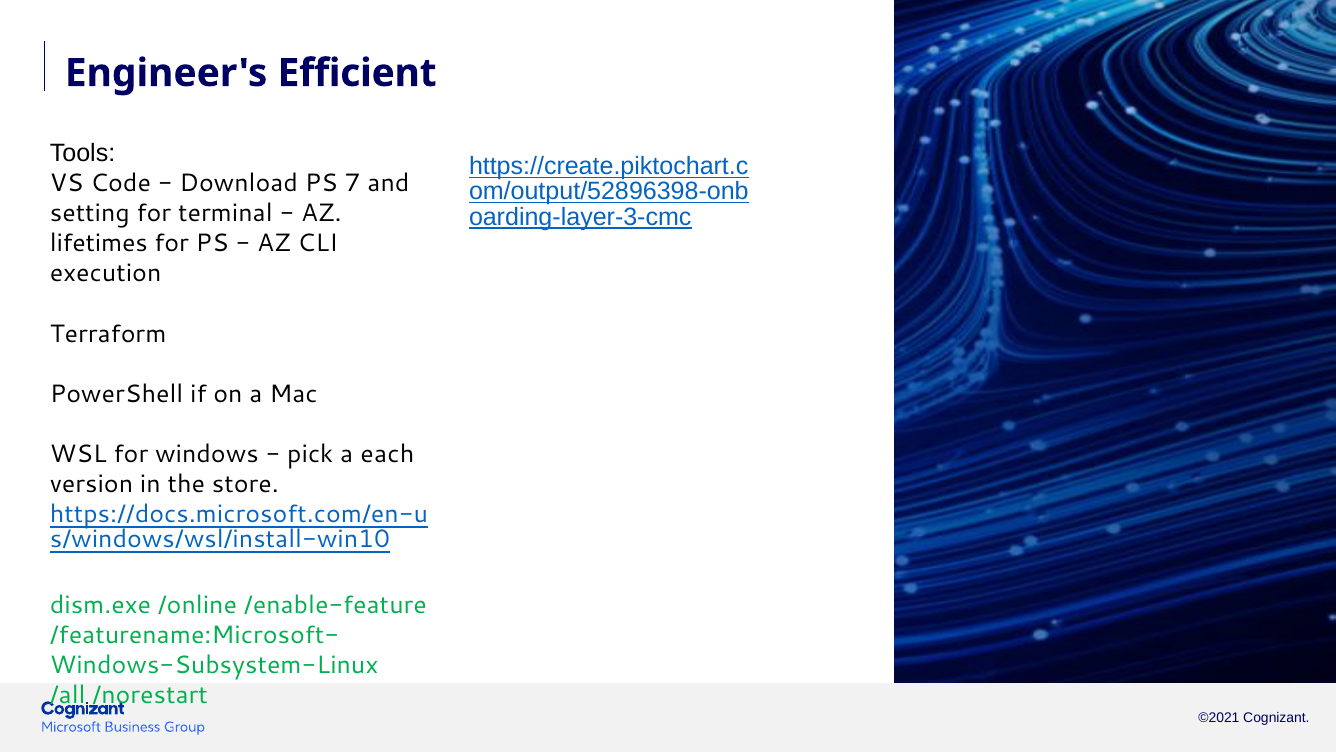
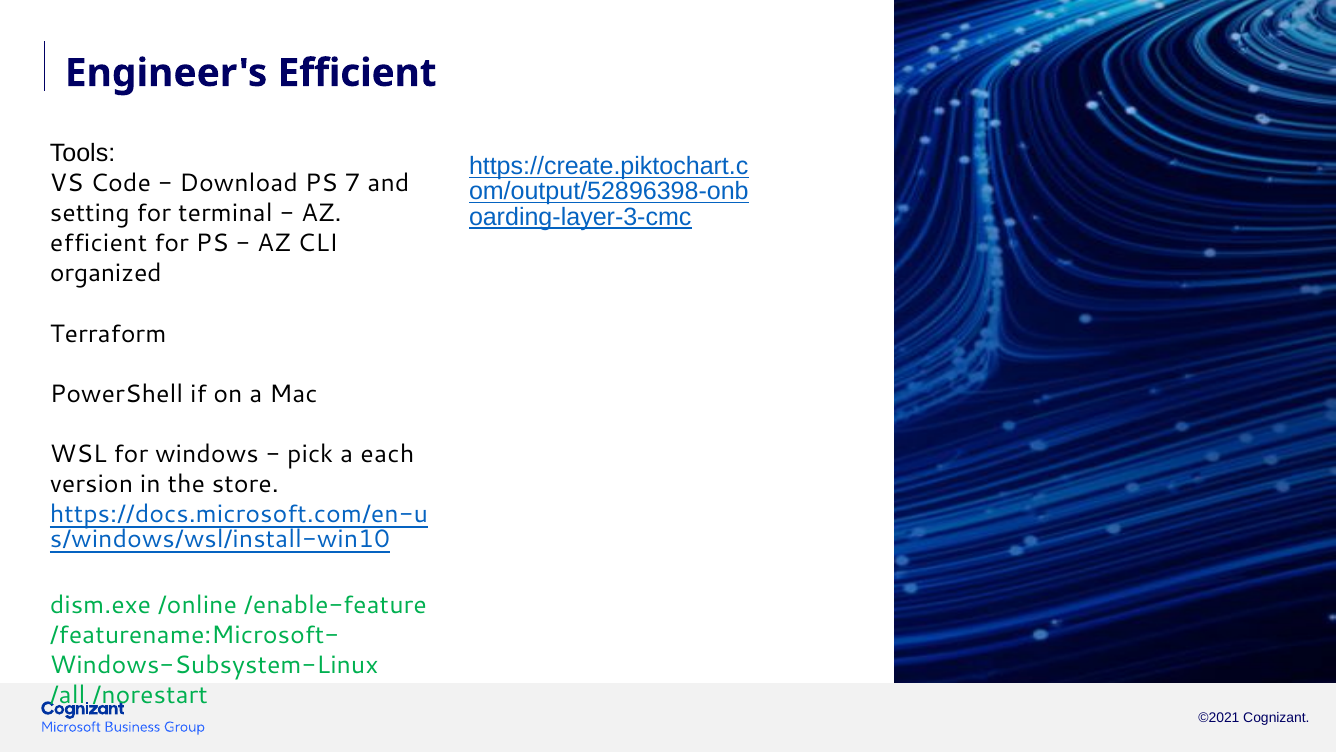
lifetimes at (99, 243): lifetimes -> efficient
execution: execution -> organized
